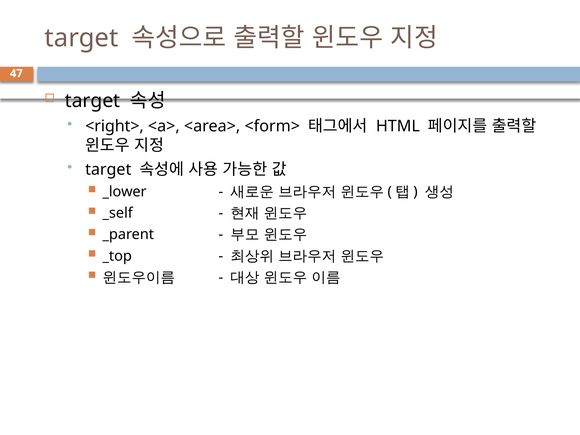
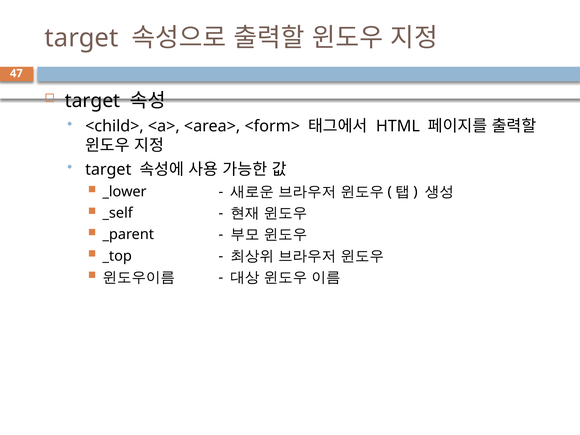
<right>: <right> -> <child>
